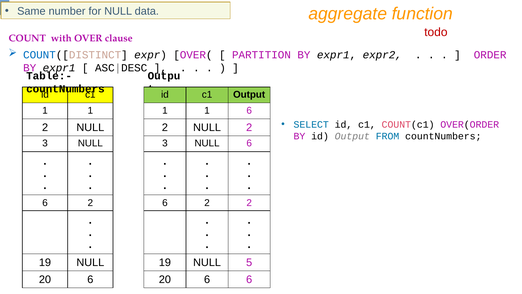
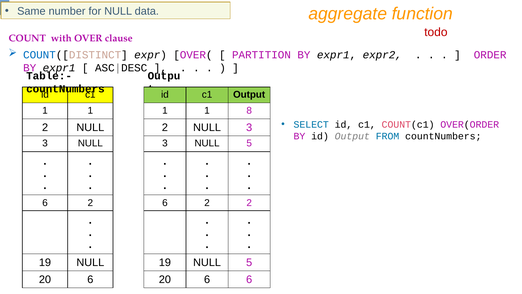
1 6: 6 -> 8
2 at (249, 127): 2 -> 3
3 NULL 6: 6 -> 5
